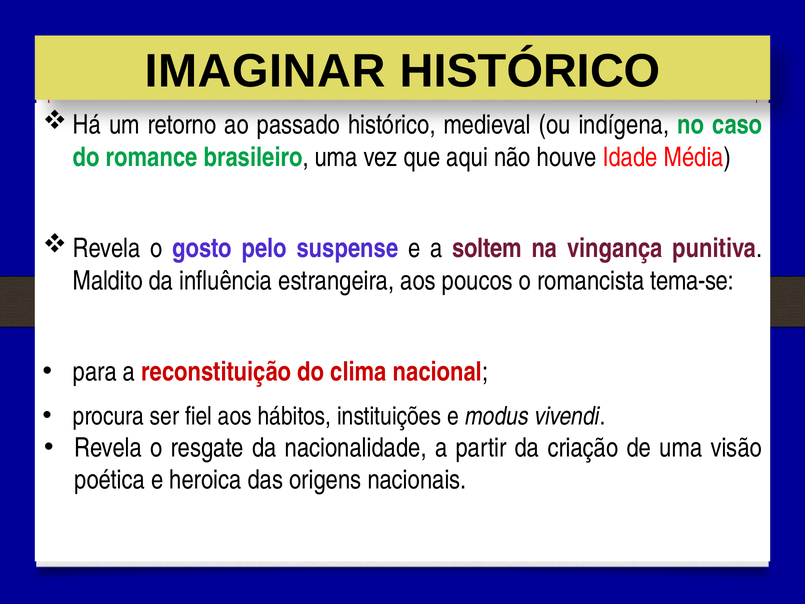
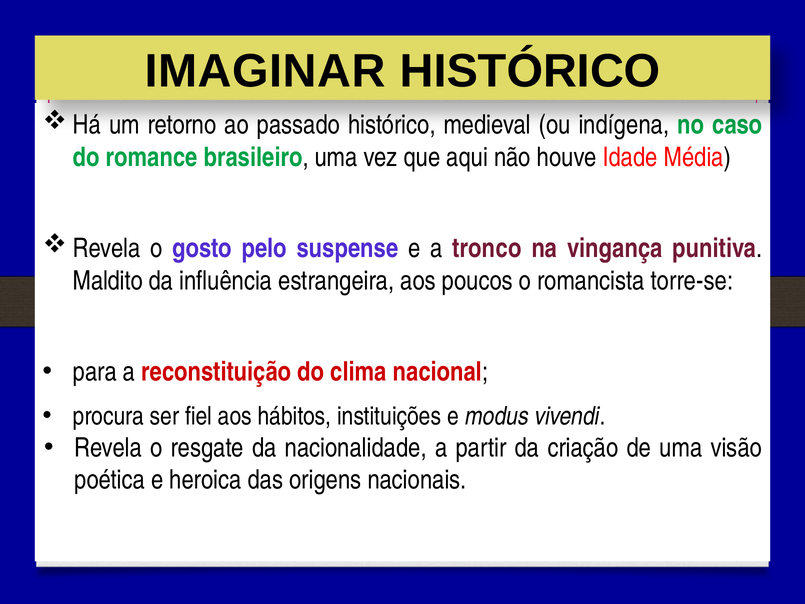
soltem: soltem -> tronco
tema-se: tema-se -> torre-se
